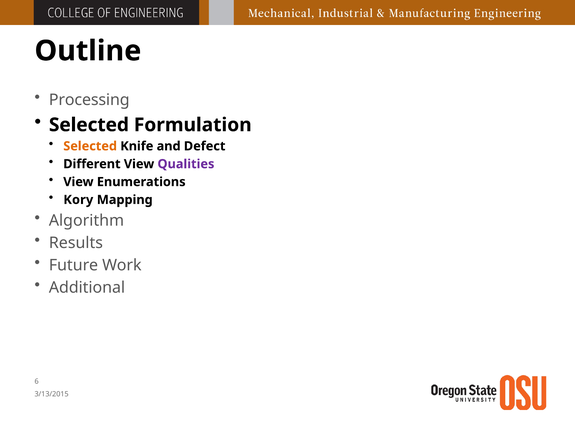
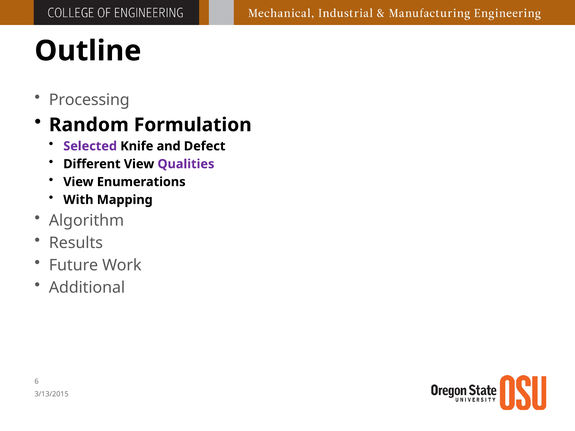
Selected at (89, 125): Selected -> Random
Selected at (90, 146) colour: orange -> purple
Kory: Kory -> With
